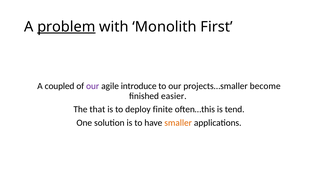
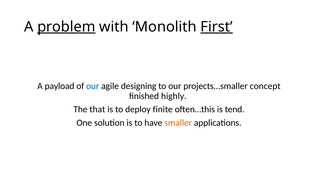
First underline: none -> present
coupled: coupled -> payload
our at (93, 86) colour: purple -> blue
introduce: introduce -> designing
become: become -> concept
easier: easier -> highly
